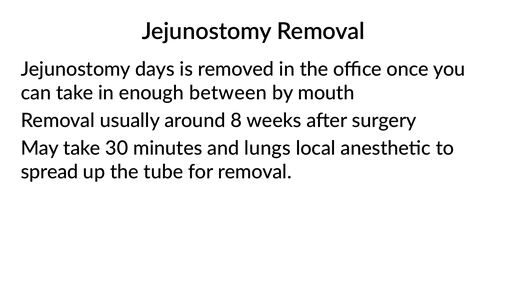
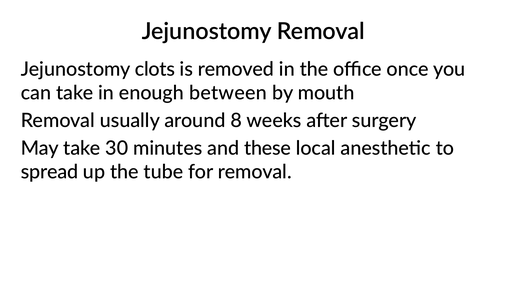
days: days -> clots
lungs: lungs -> these
